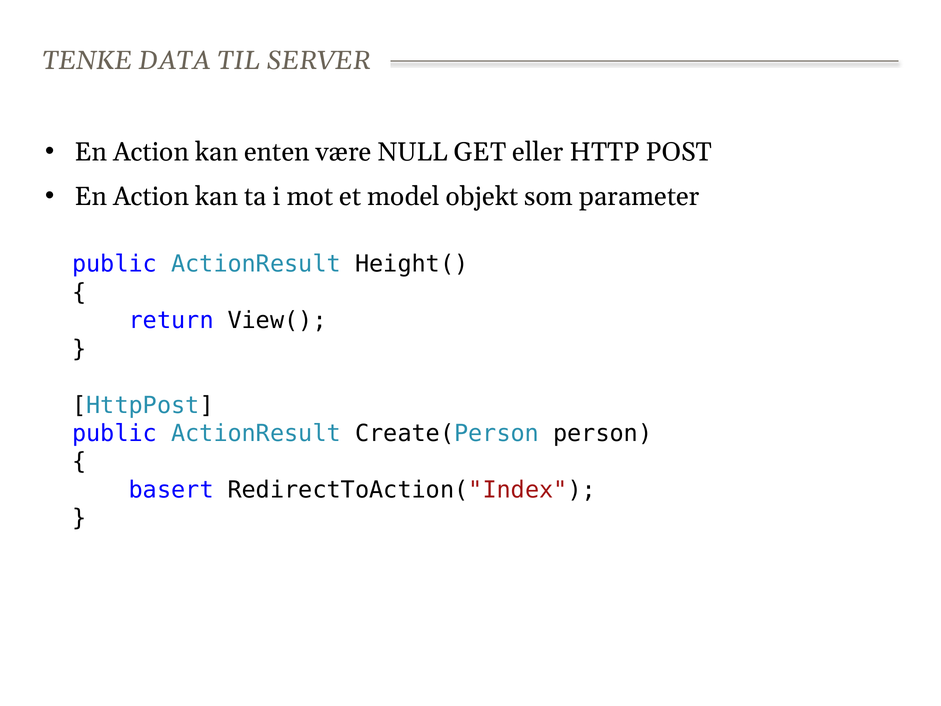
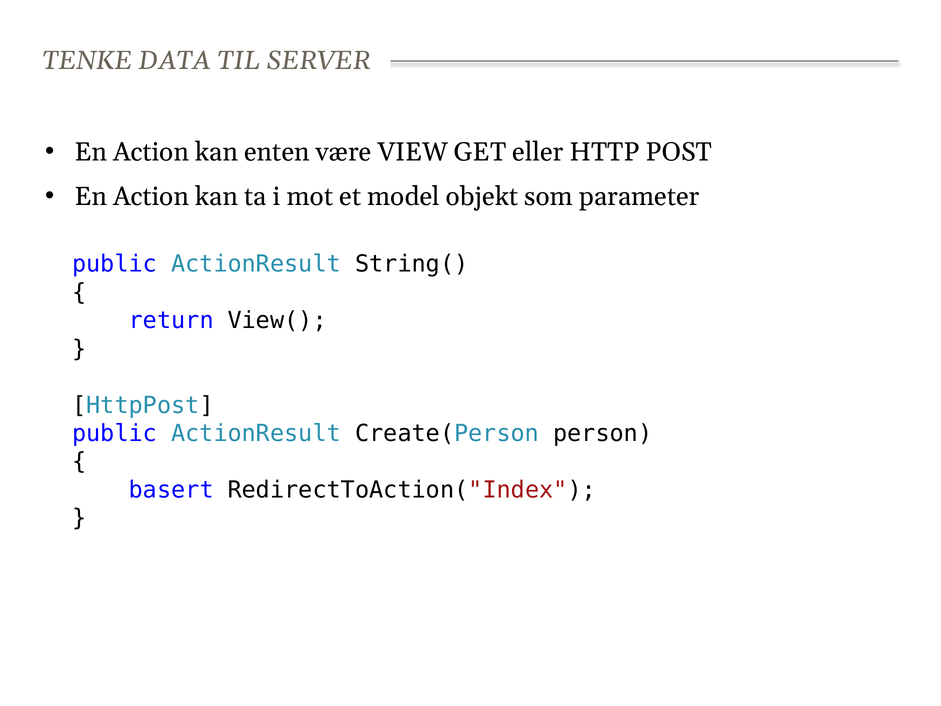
NULL: NULL -> VIEW
Height(: Height( -> String(
